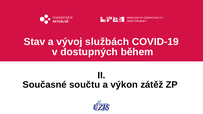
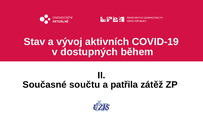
službách: službách -> aktivních
výkon: výkon -> patřila
